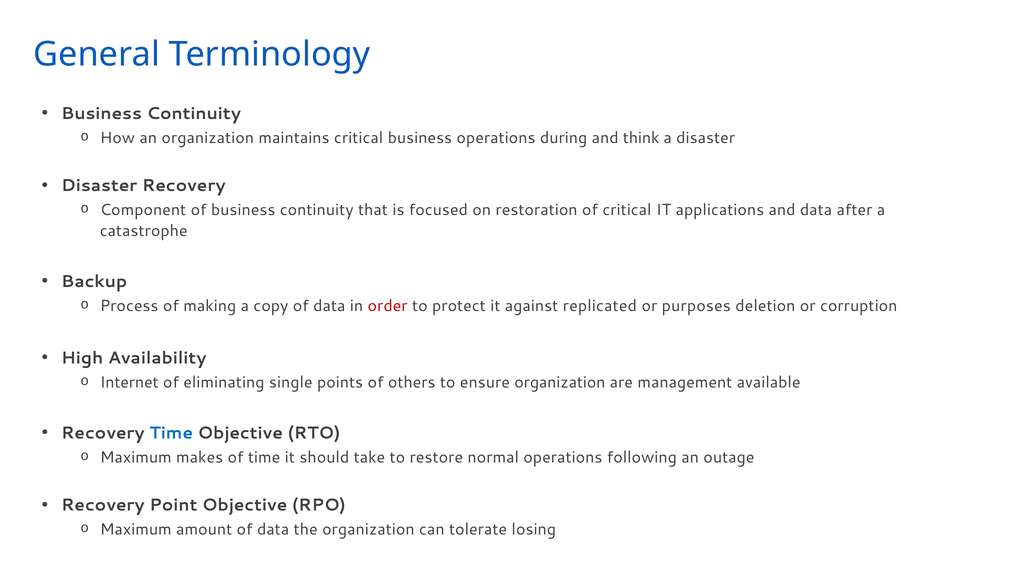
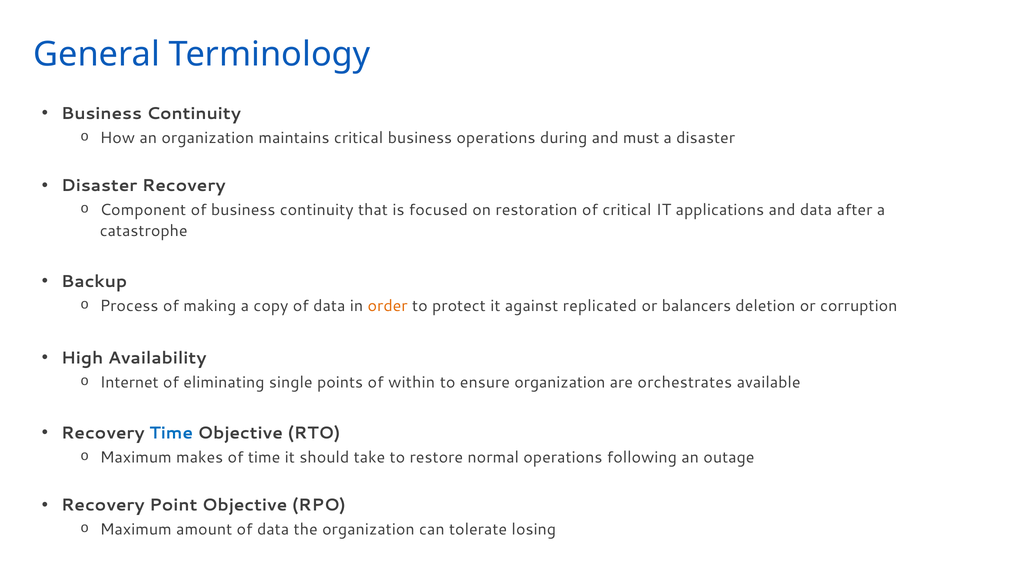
think: think -> must
order colour: red -> orange
purposes: purposes -> balancers
others: others -> within
management: management -> orchestrates
